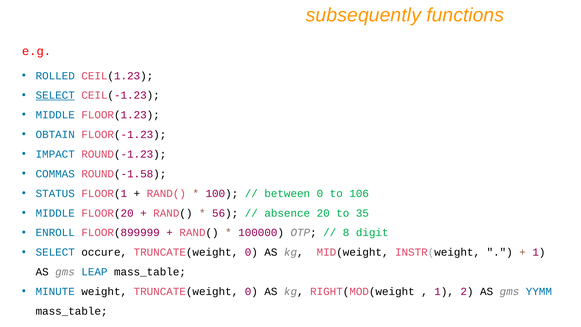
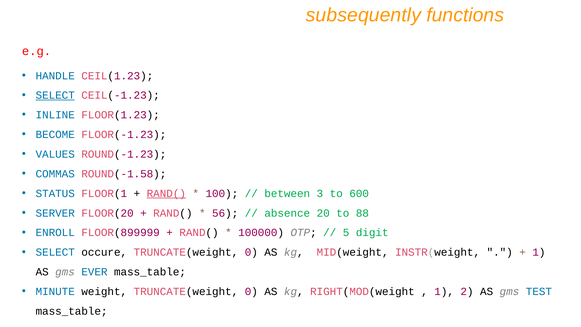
ROLLED: ROLLED -> HANDLE
MIDDLE at (55, 115): MIDDLE -> INLINE
OBTAIN: OBTAIN -> BECOME
IMPACT: IMPACT -> VALUES
RAND( at (166, 193) underline: none -> present
between 0: 0 -> 3
106: 106 -> 600
MIDDLE at (55, 213): MIDDLE -> SERVER
35: 35 -> 88
8: 8 -> 5
LEAP: LEAP -> EVER
YYMM: YYMM -> TEST
